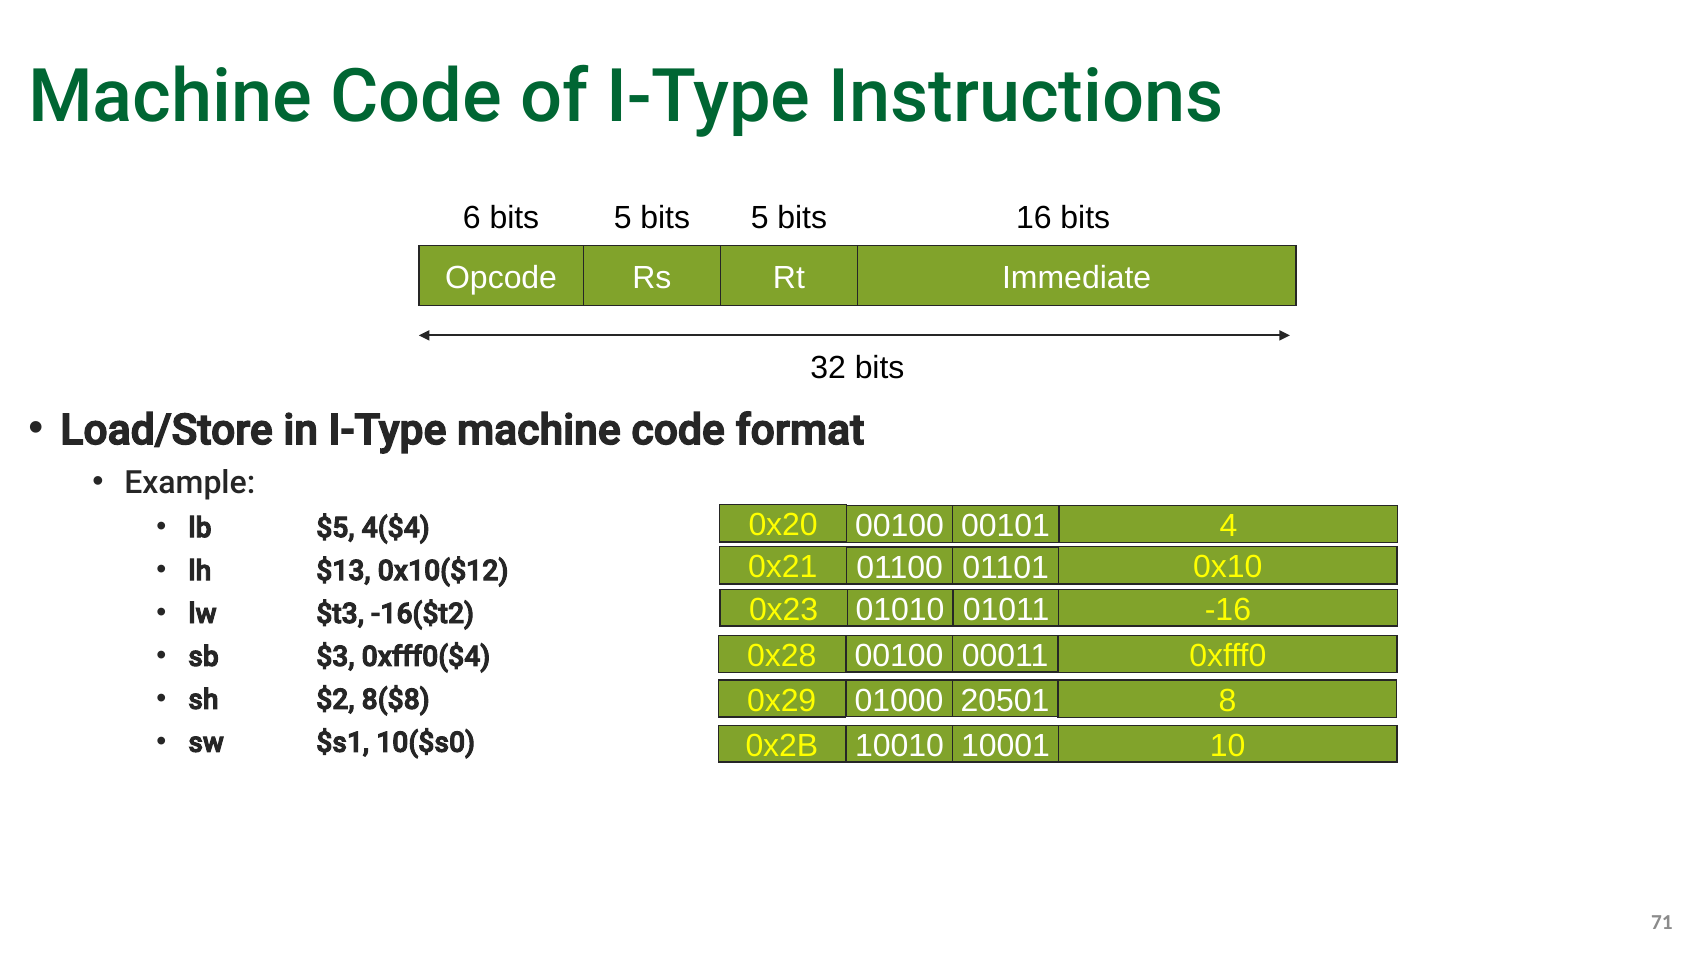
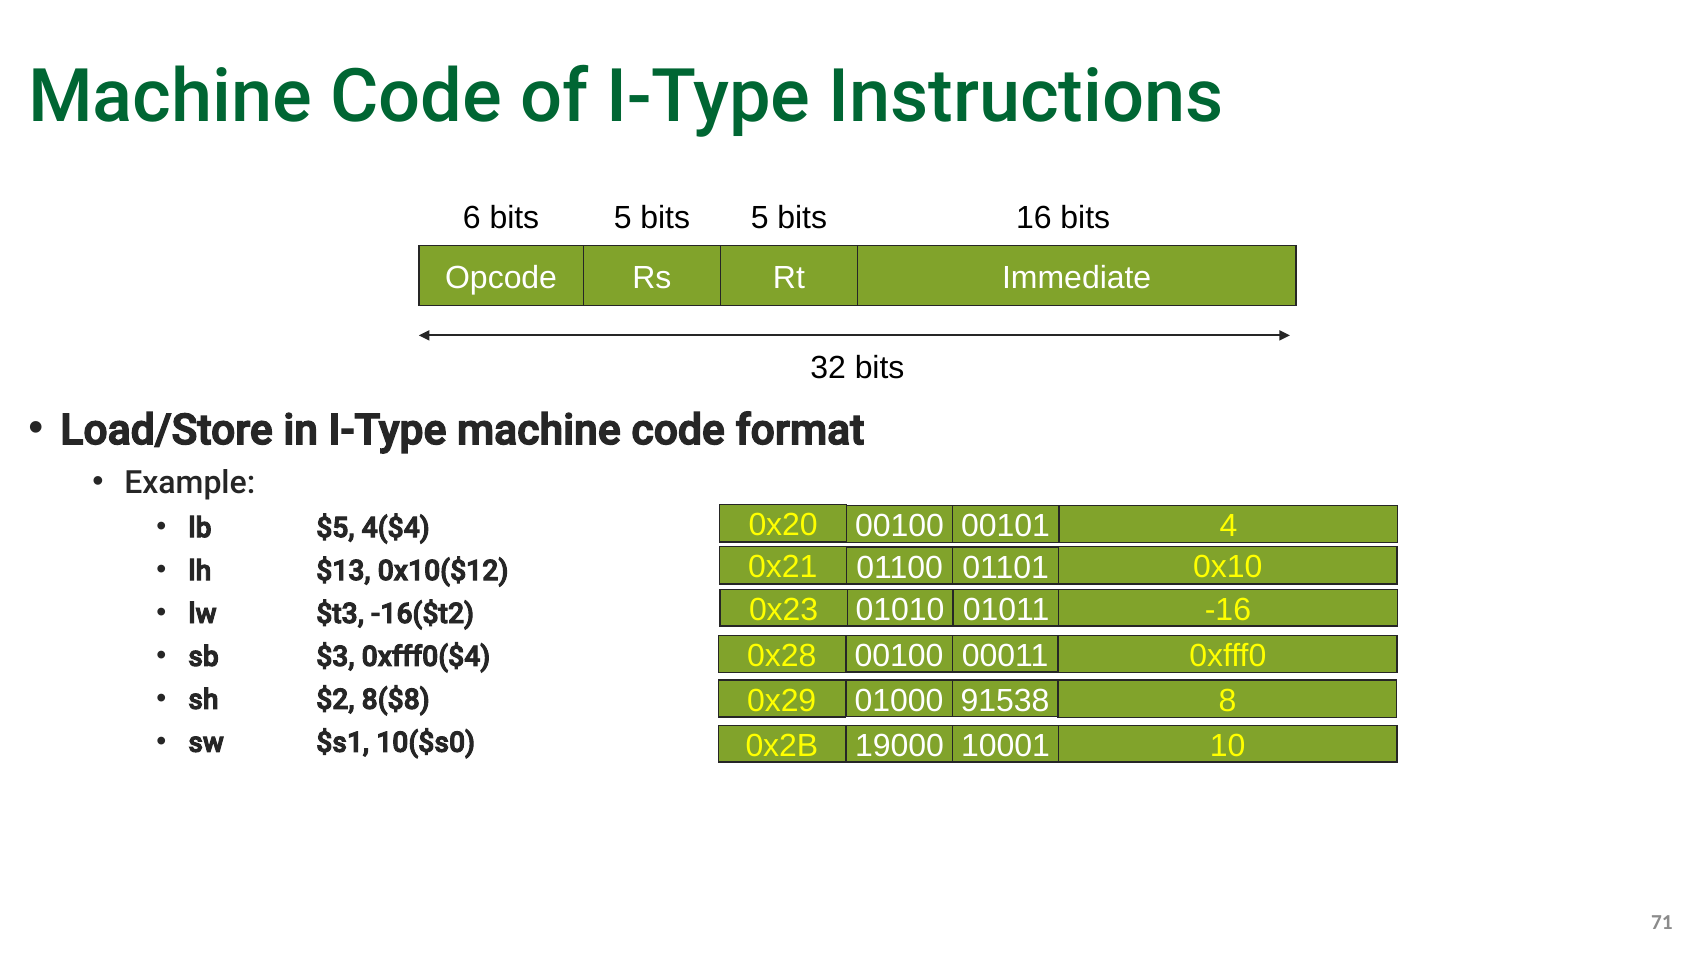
20501: 20501 -> 91538
10010: 10010 -> 19000
